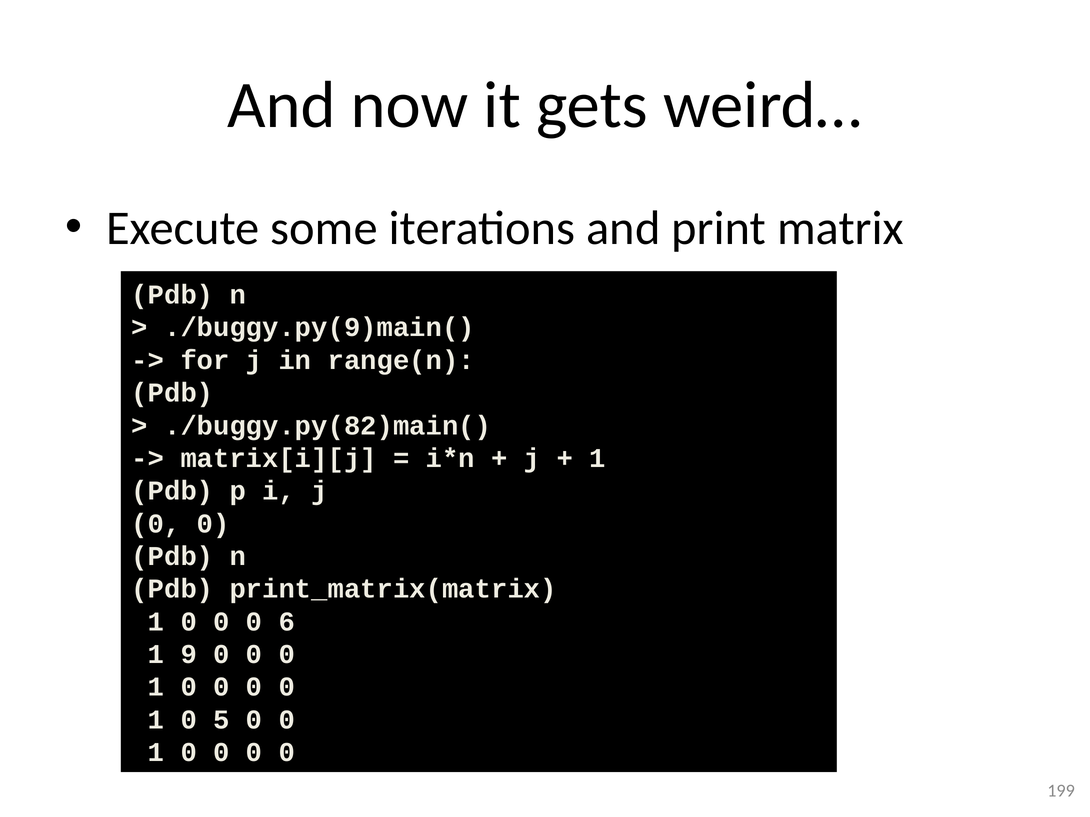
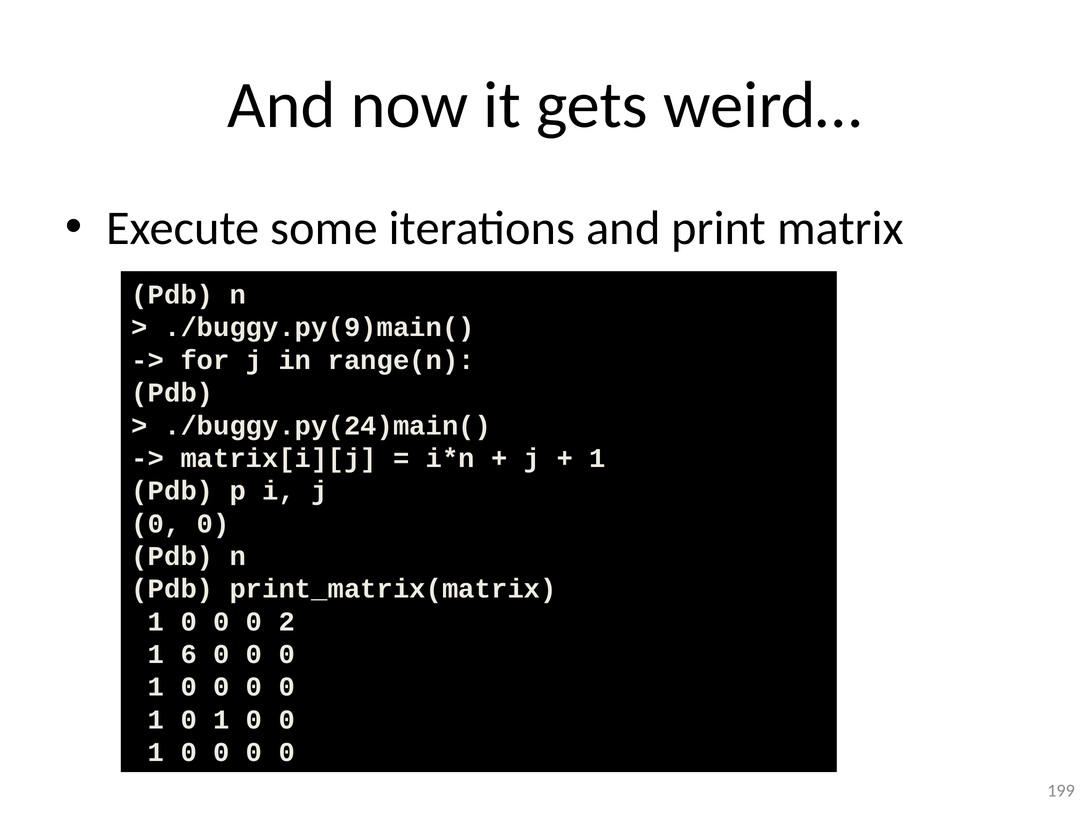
./buggy.py(82)main(: ./buggy.py(82)main( -> ./buggy.py(24)main(
6: 6 -> 2
9: 9 -> 6
1 0 5: 5 -> 1
